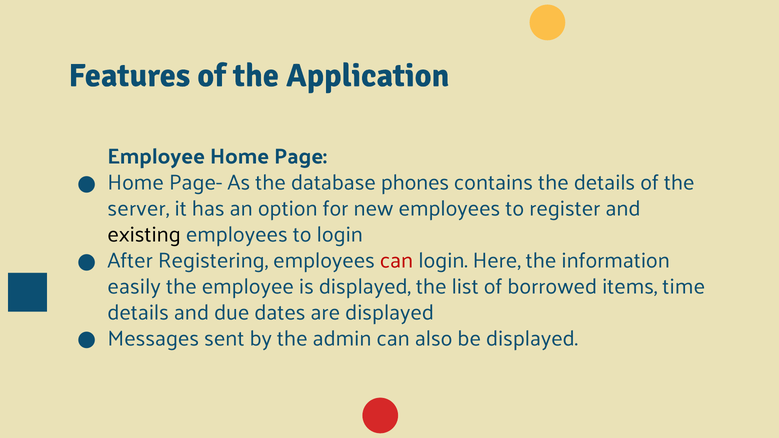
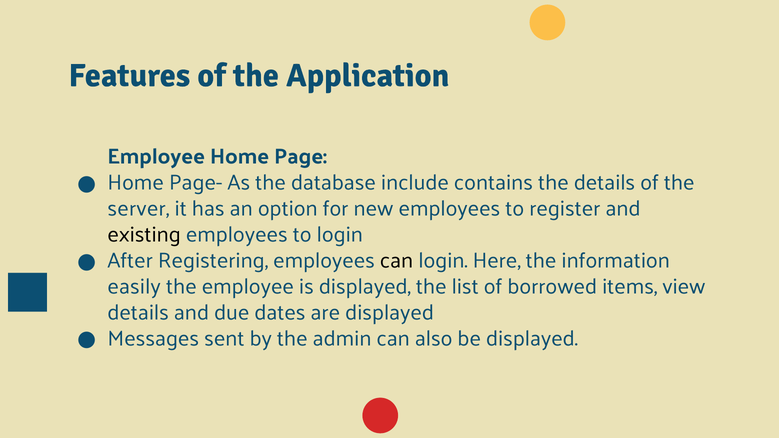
phones: phones -> include
can at (397, 261) colour: red -> black
time: time -> view
